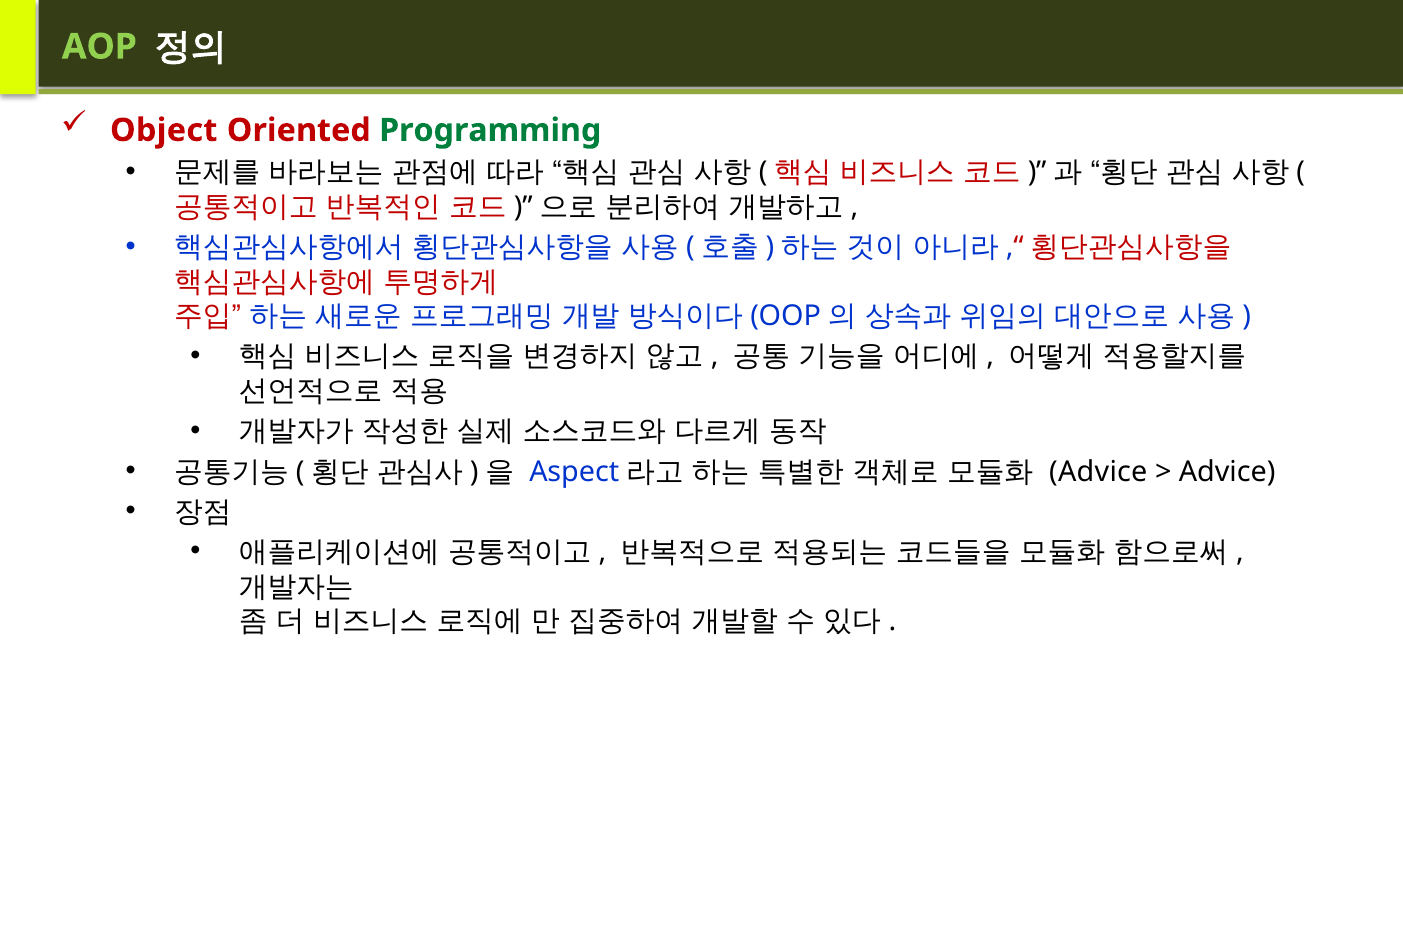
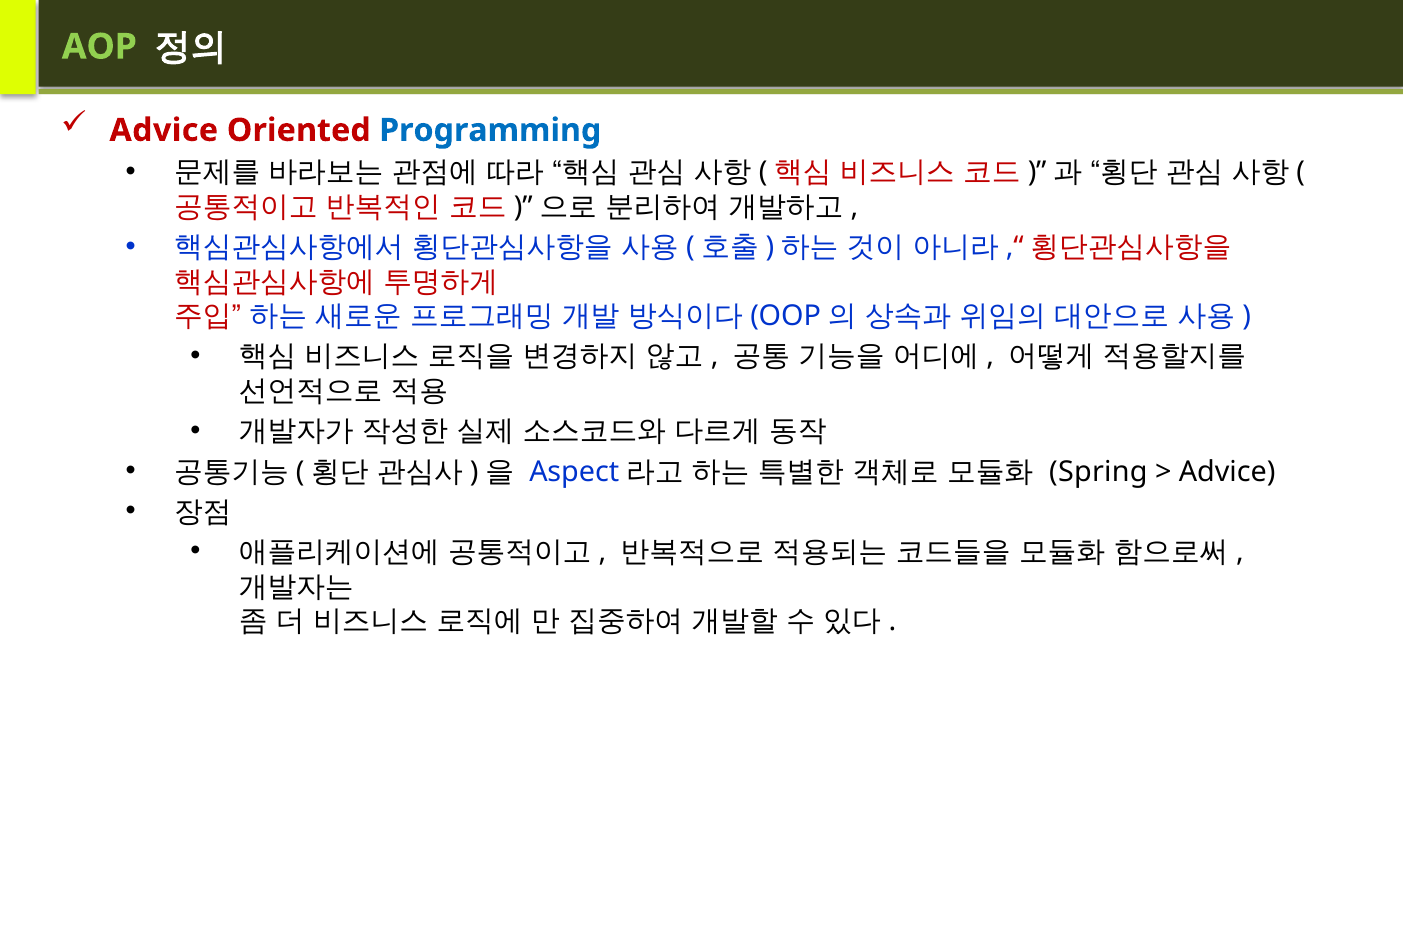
Object at (164, 130): Object -> Advice
Programming colour: green -> blue
Advice at (1098, 472): Advice -> Spring
